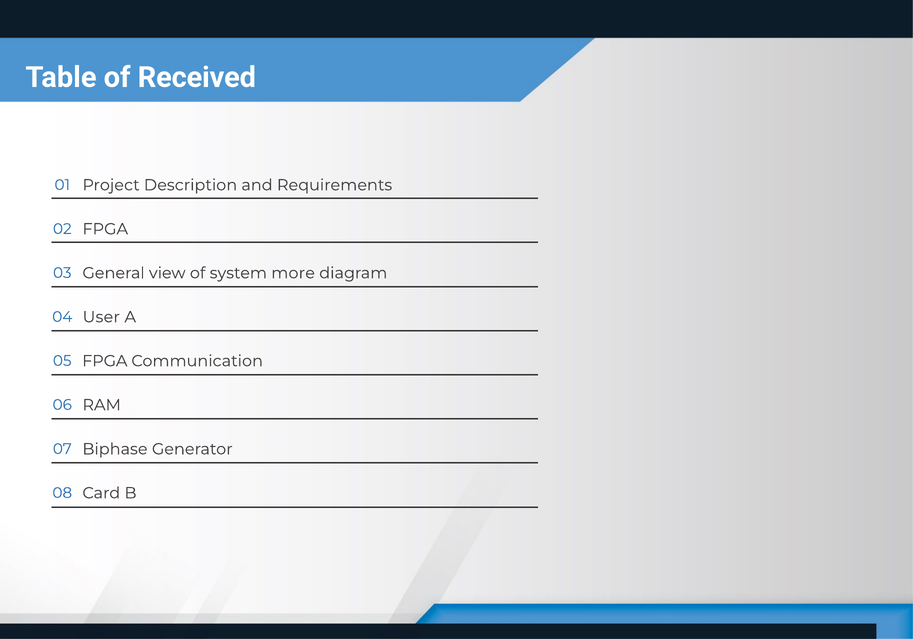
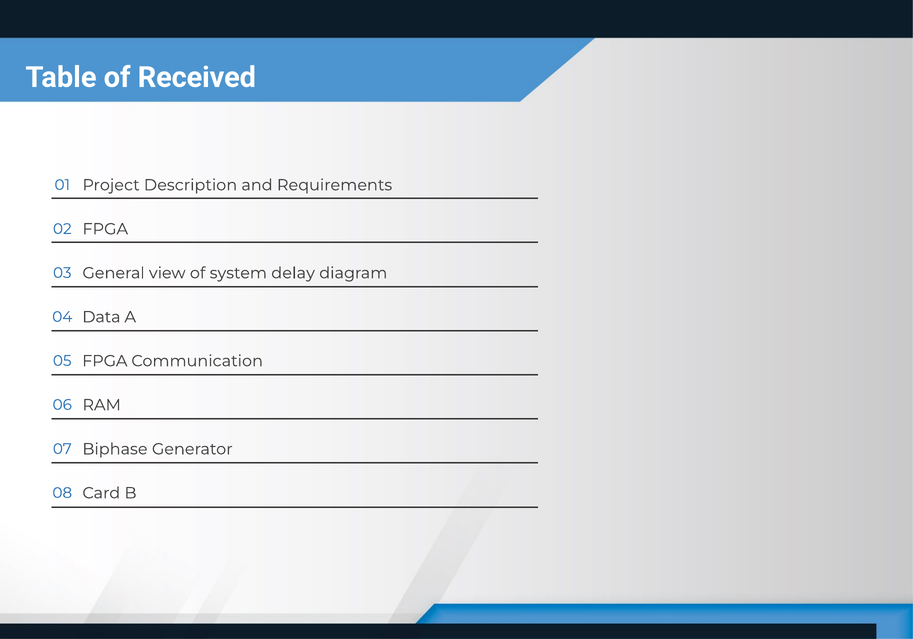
more: more -> delay
User: User -> Data
